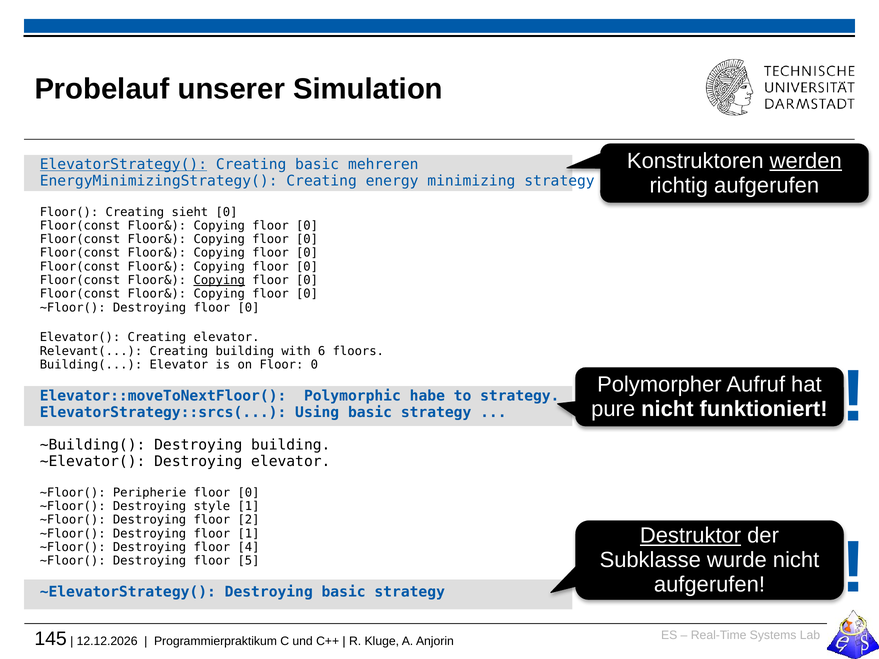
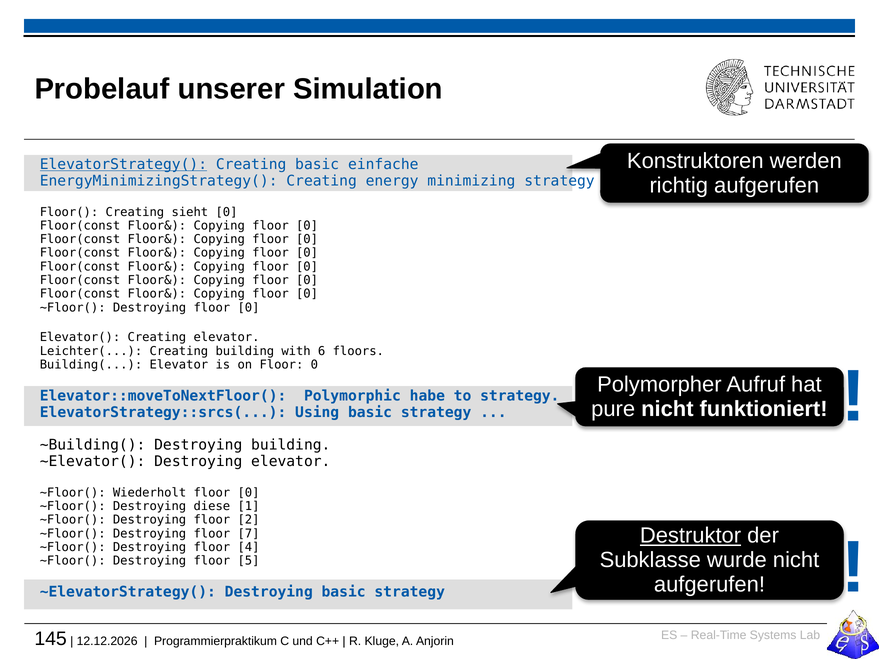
werden underline: present -> none
mehreren: mehreren -> einfache
Copying at (219, 280) underline: present -> none
Relevant(: Relevant( -> Leichter(
Peripherie: Peripherie -> Wiederholt
style: style -> diese
floor 1: 1 -> 7
